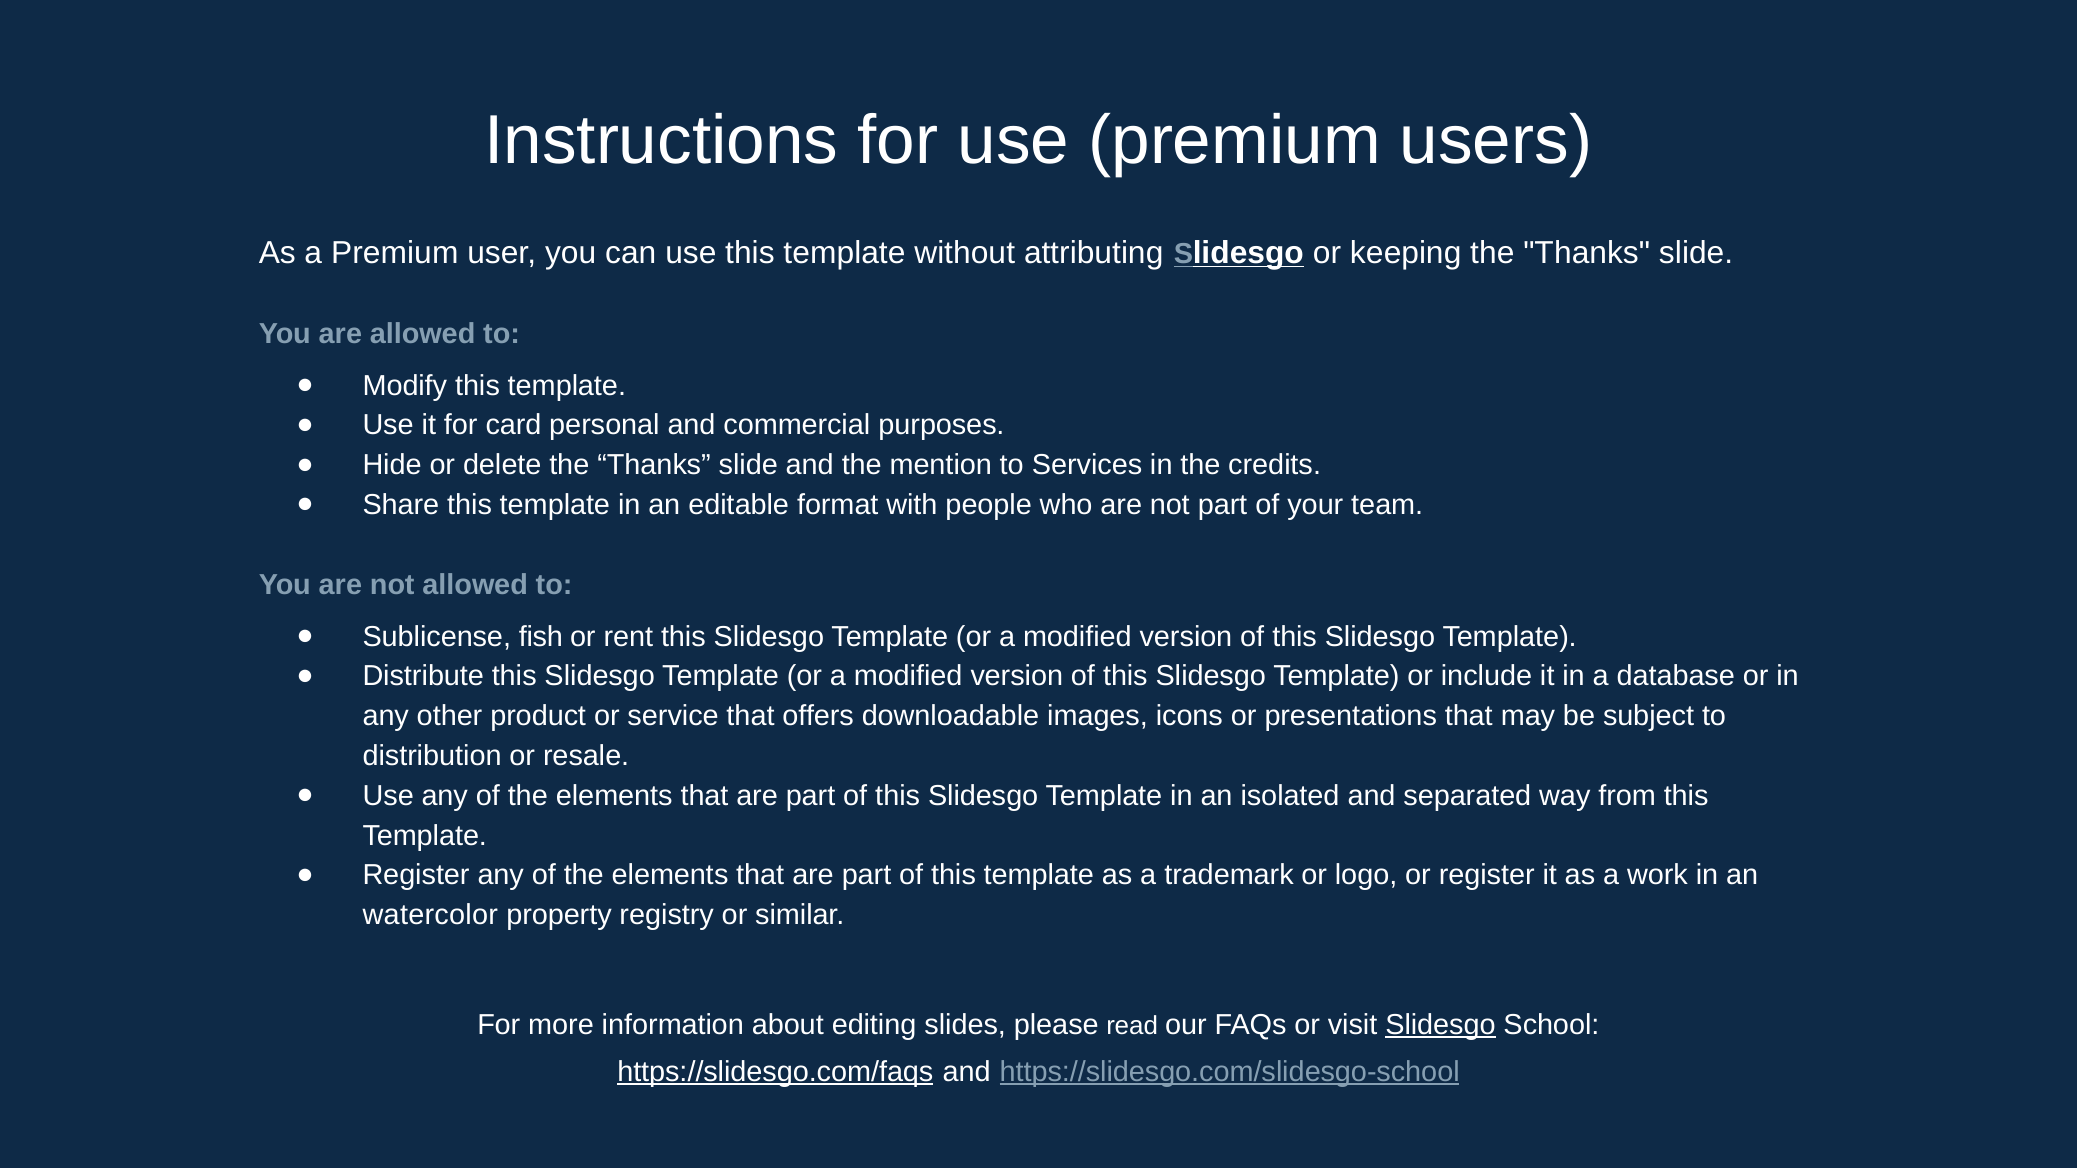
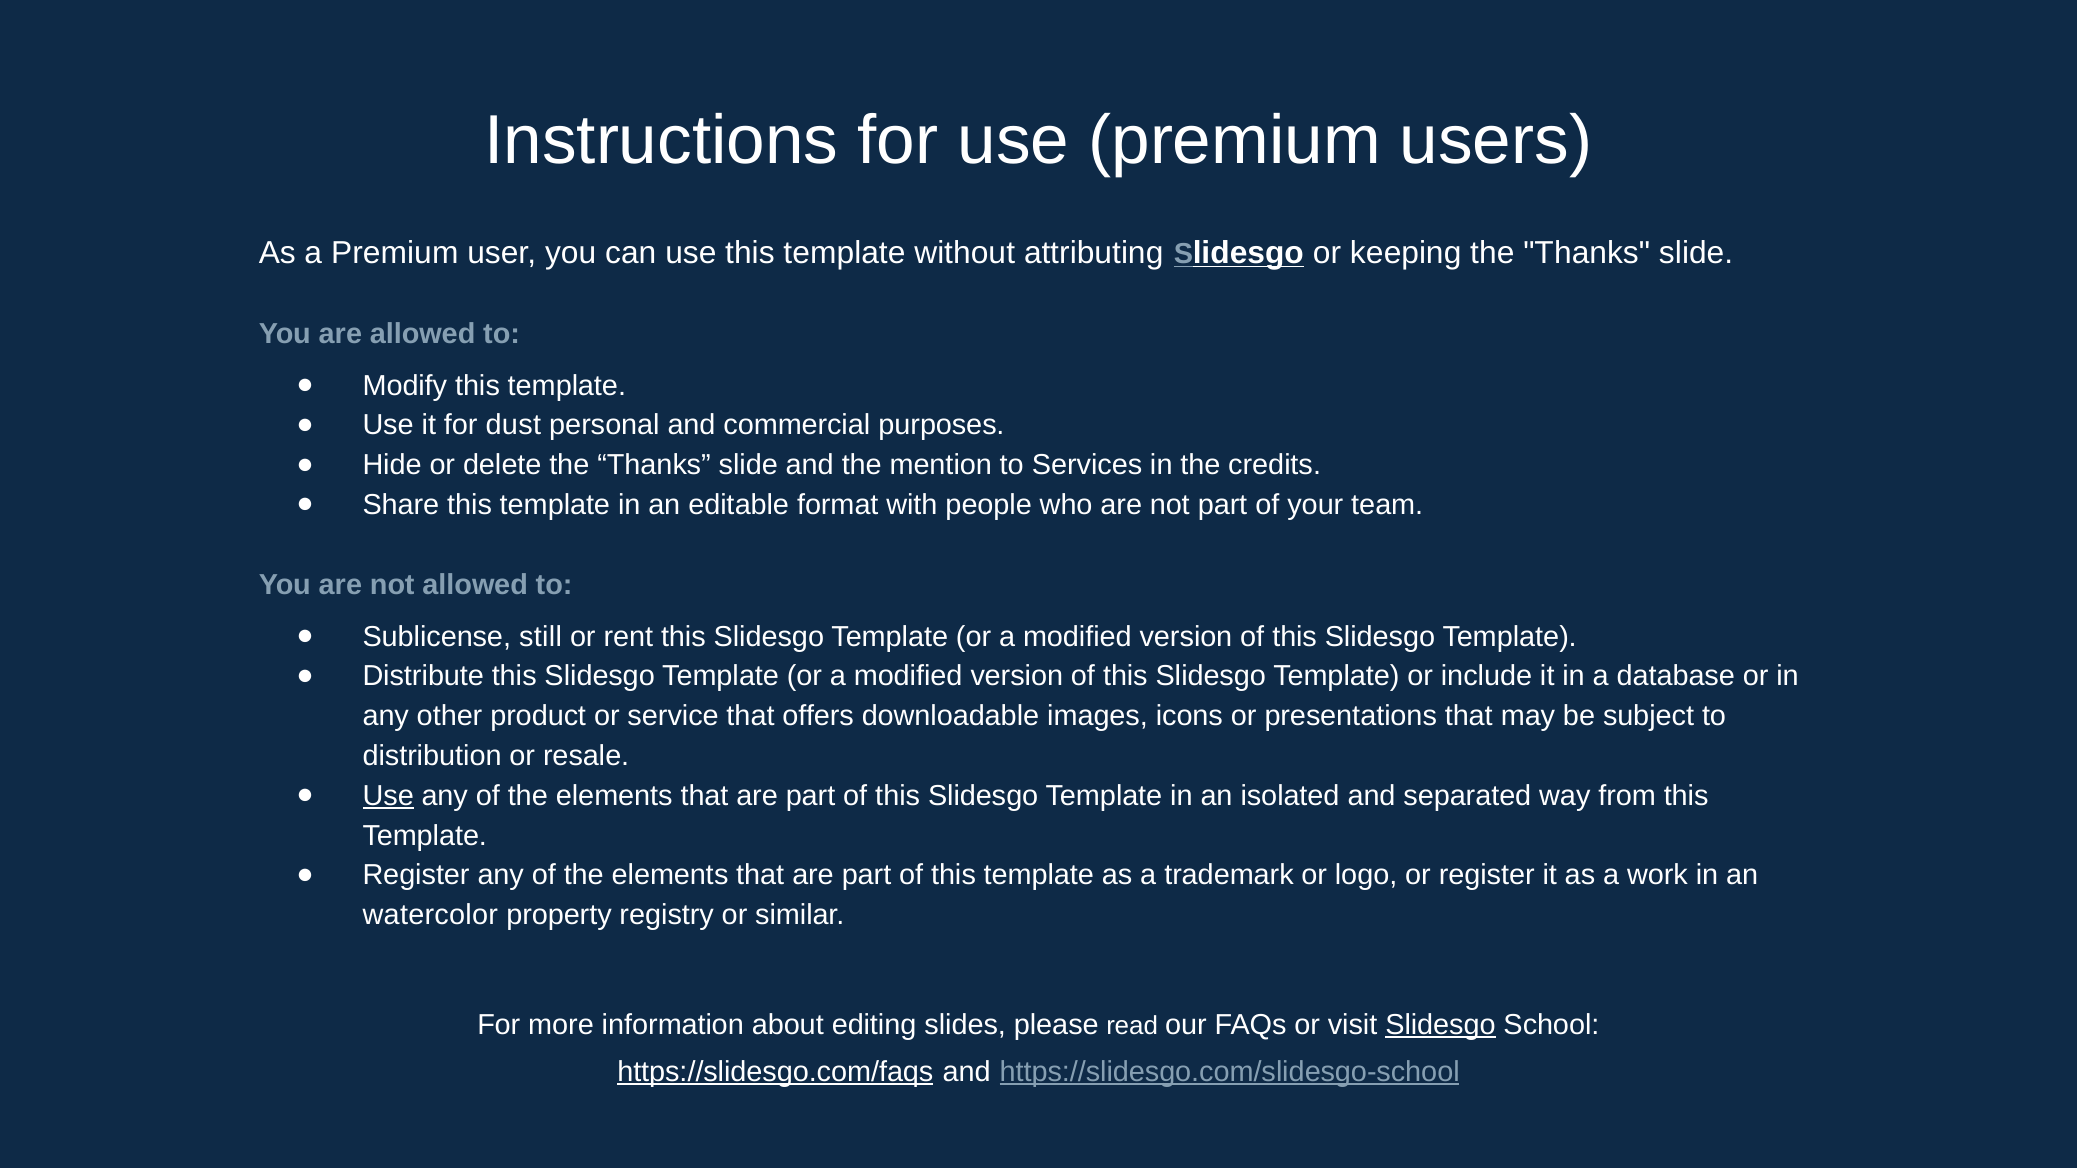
card: card -> dust
fish: fish -> still
Use at (388, 796) underline: none -> present
